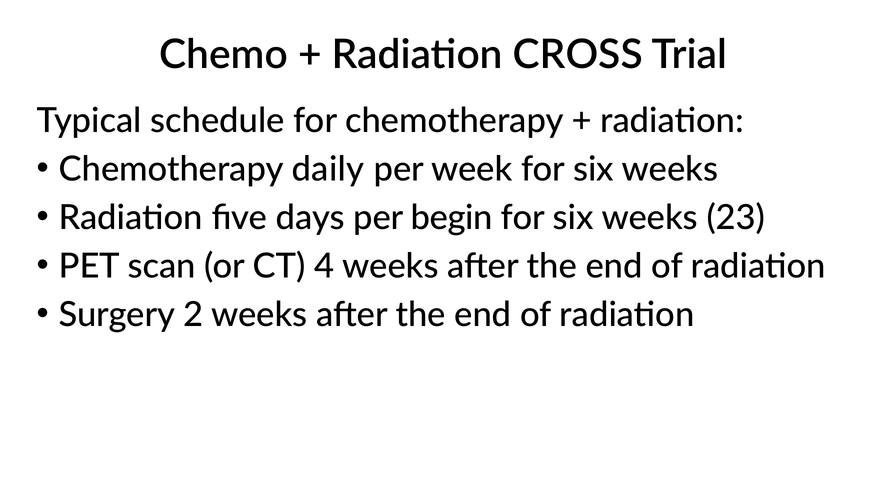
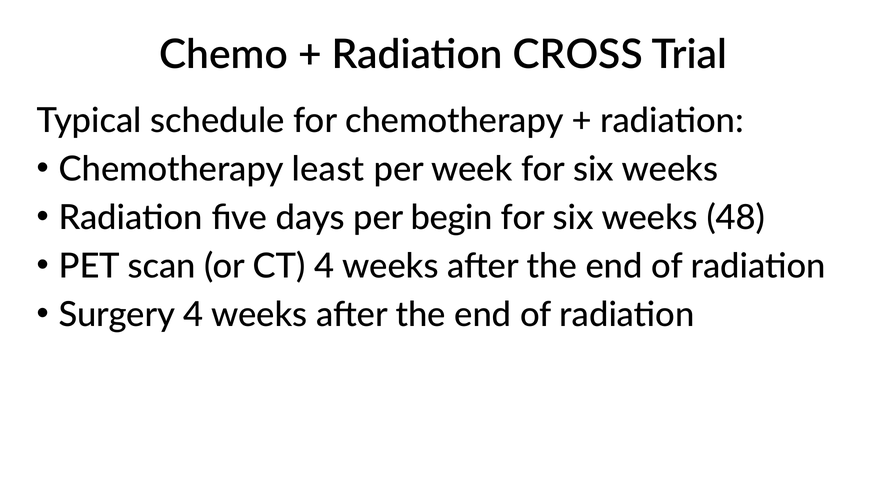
daily: daily -> least
23: 23 -> 48
Surgery 2: 2 -> 4
